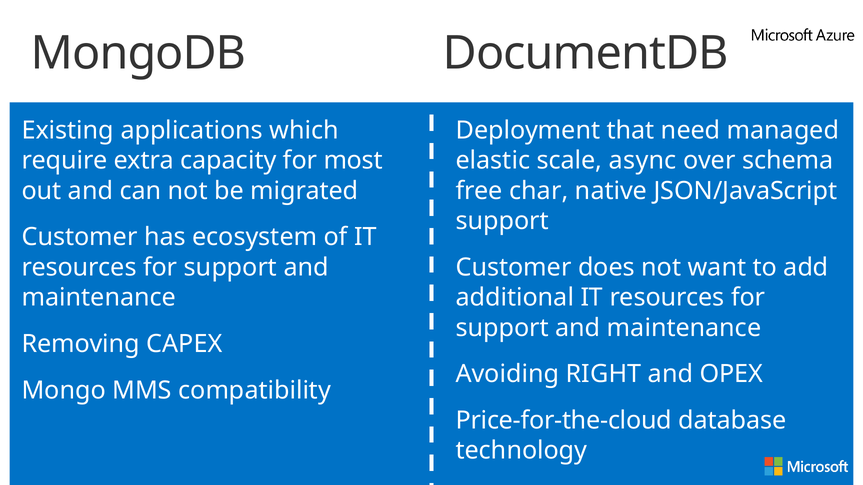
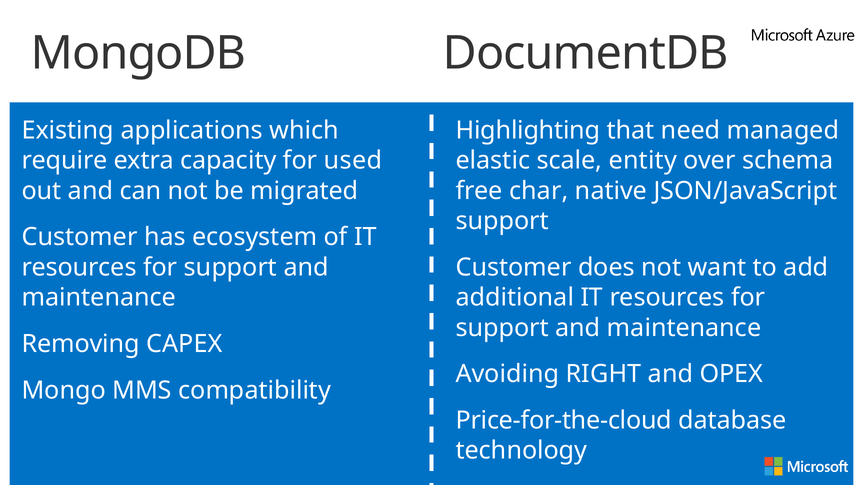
Deployment: Deployment -> Highlighting
most: most -> used
async: async -> entity
